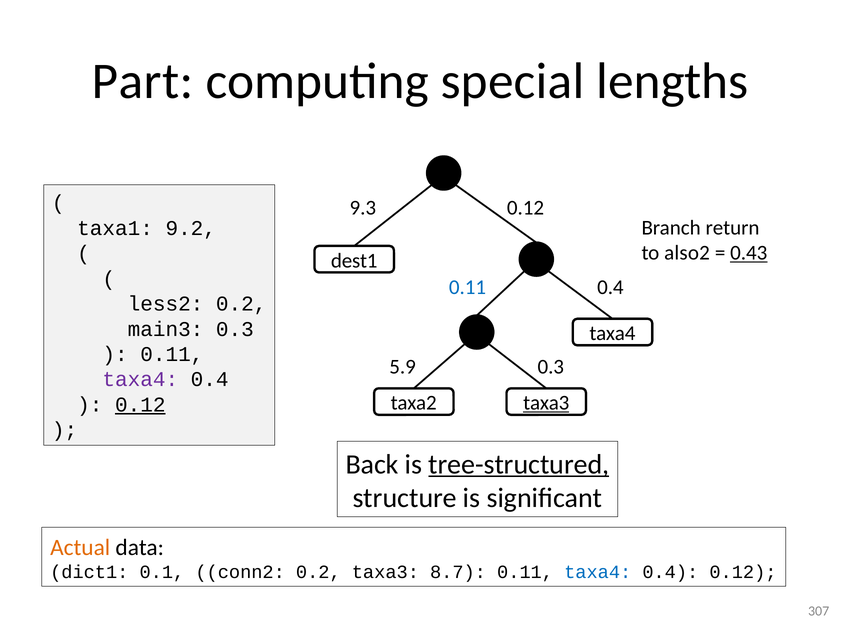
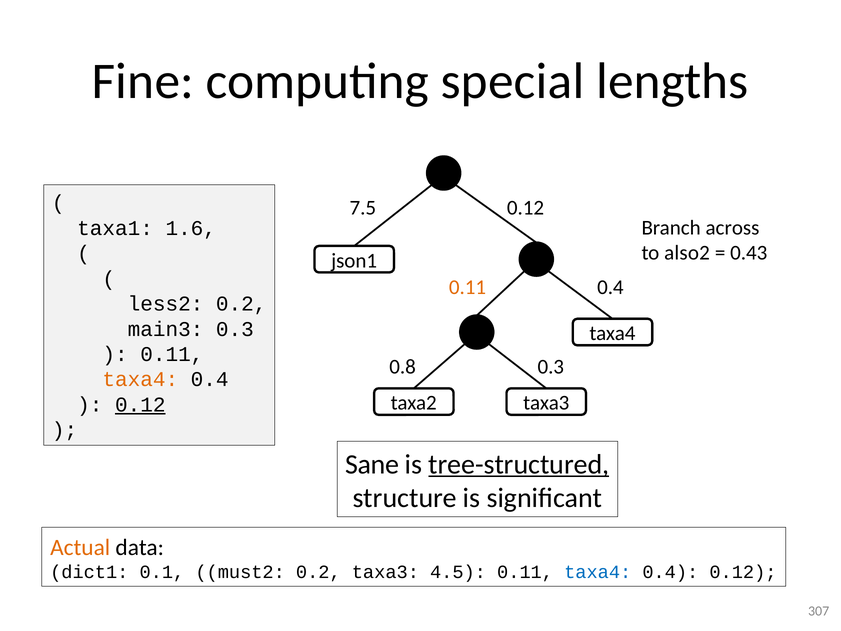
Part: Part -> Fine
9.3: 9.3 -> 7.5
return: return -> across
9.2: 9.2 -> 1.6
0.43 underline: present -> none
dest1: dest1 -> json1
0.11 at (468, 287) colour: blue -> orange
5.9: 5.9 -> 0.8
taxa4 at (140, 379) colour: purple -> orange
taxa3 at (546, 403) underline: present -> none
Back: Back -> Sane
conn2: conn2 -> must2
8.7: 8.7 -> 4.5
